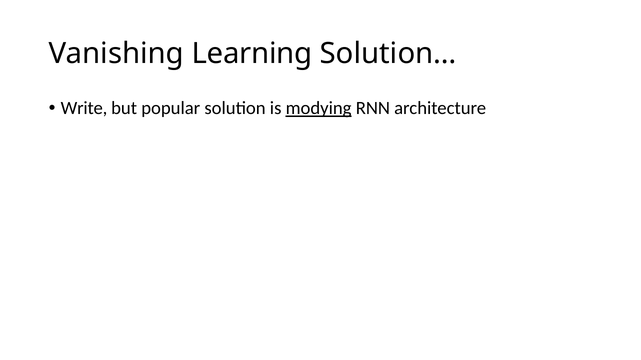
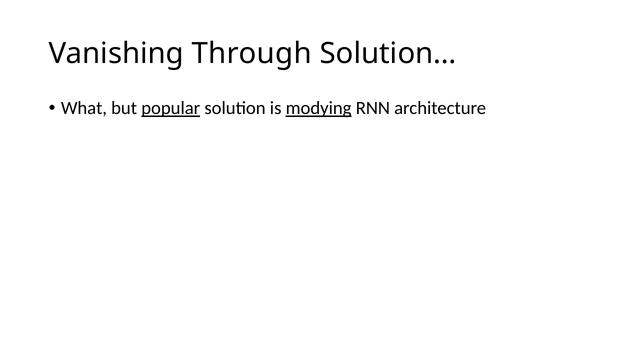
Learning: Learning -> Through
Write: Write -> What
popular underline: none -> present
